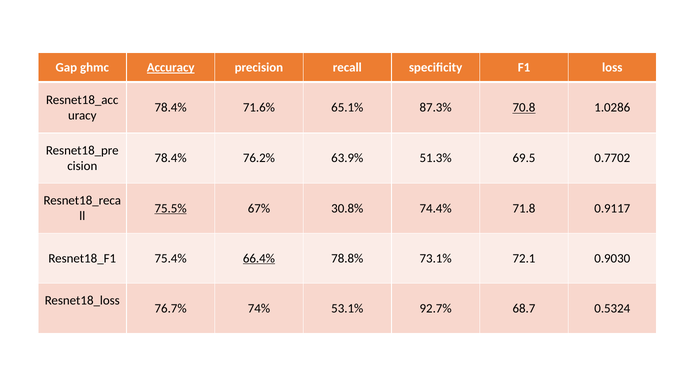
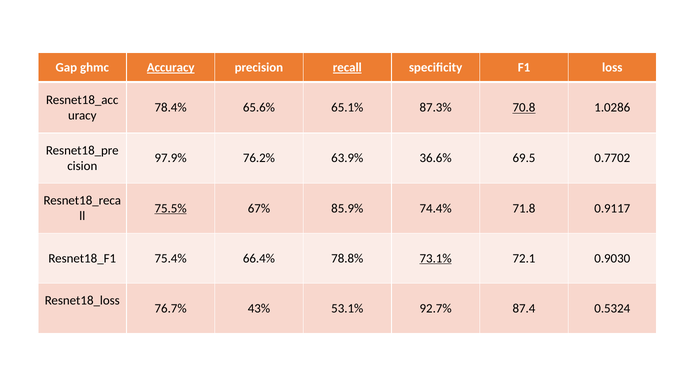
recall underline: none -> present
71.6%: 71.6% -> 65.6%
78.4% at (171, 158): 78.4% -> 97.9%
51.3%: 51.3% -> 36.6%
30.8%: 30.8% -> 85.9%
66.4% underline: present -> none
73.1% underline: none -> present
74%: 74% -> 43%
68.7: 68.7 -> 87.4
